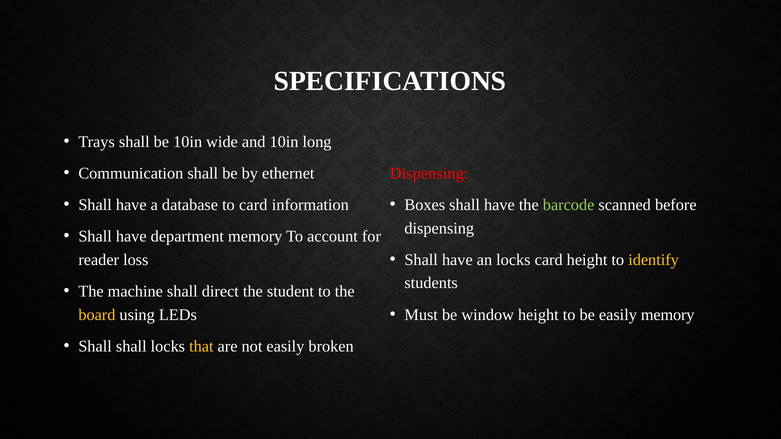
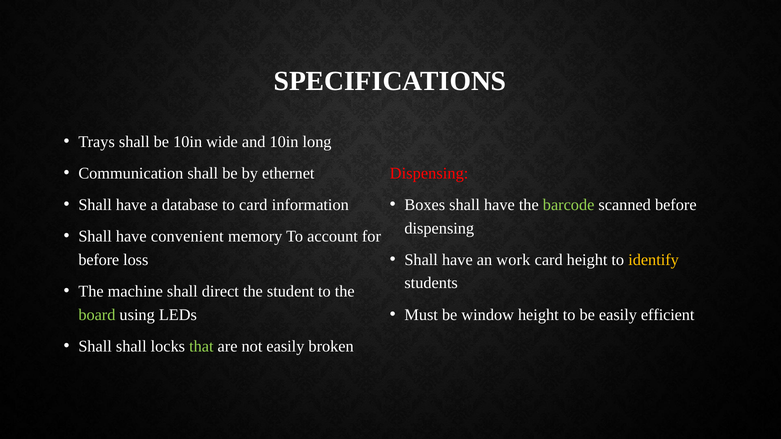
department: department -> convenient
an locks: locks -> work
reader at (99, 260): reader -> before
easily memory: memory -> efficient
board colour: yellow -> light green
that colour: yellow -> light green
